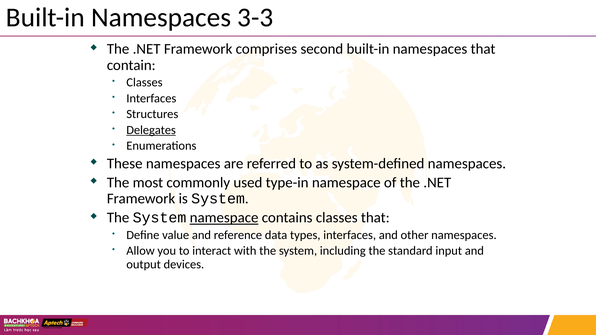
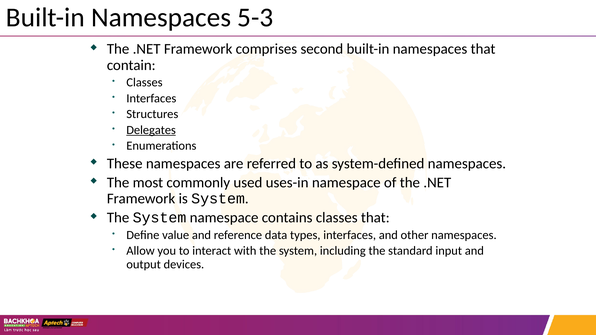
3-3: 3-3 -> 5-3
type-in: type-in -> uses-in
namespace at (224, 218) underline: present -> none
